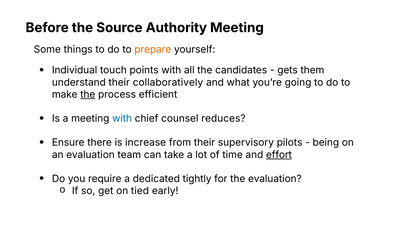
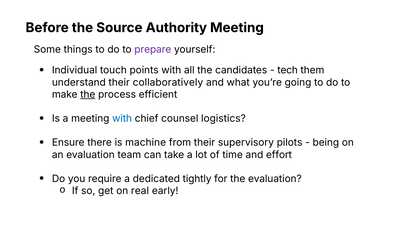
prepare colour: orange -> purple
gets: gets -> tech
reduces: reduces -> logistics
increase: increase -> machine
effort underline: present -> none
tied: tied -> real
